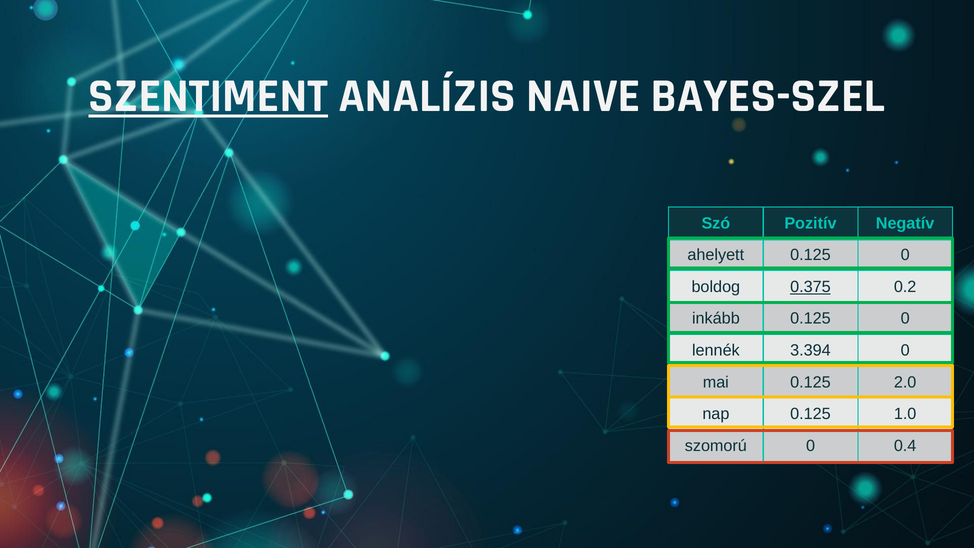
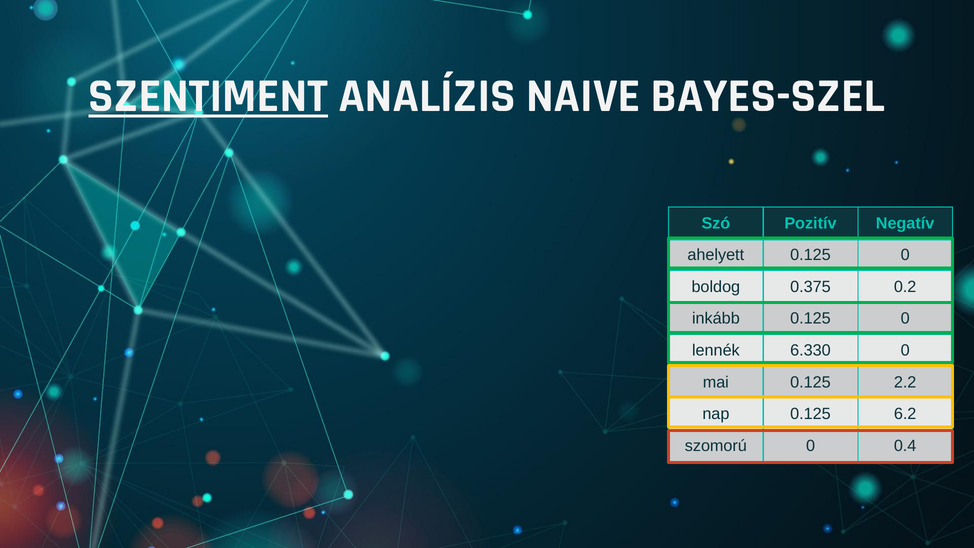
0.375 underline: present -> none
3.394: 3.394 -> 6.330
2.0: 2.0 -> 2.2
1.0: 1.0 -> 6.2
